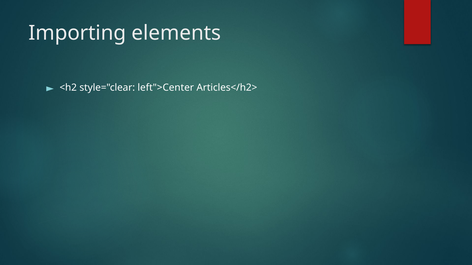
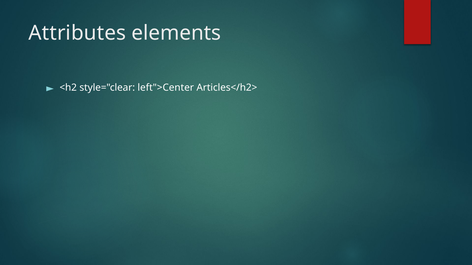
Importing: Importing -> Attributes
